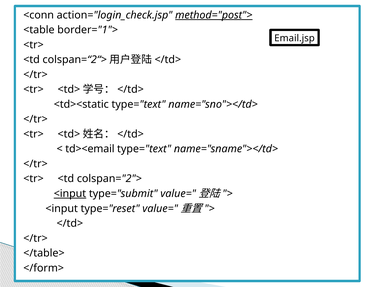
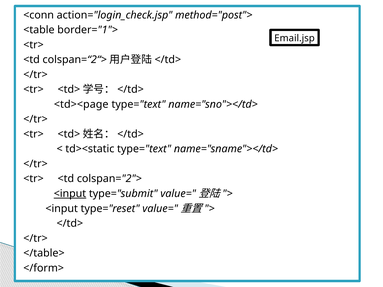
method="post"> underline: present -> none
<td><static: <td><static -> <td><page
td><email: td><email -> td><static
